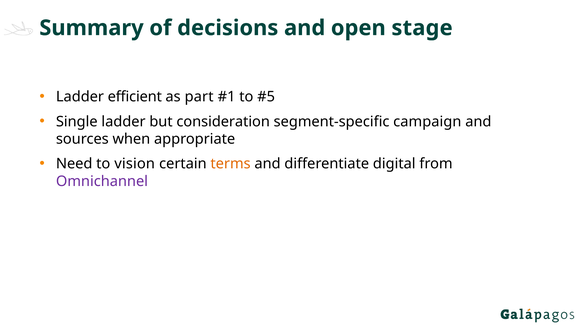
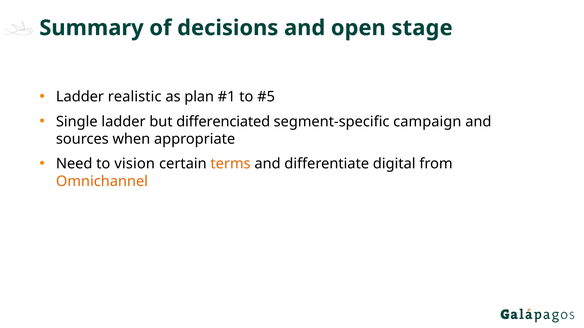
efficient: efficient -> realistic
part: part -> plan
consideration: consideration -> differenciated
Omnichannel colour: purple -> orange
